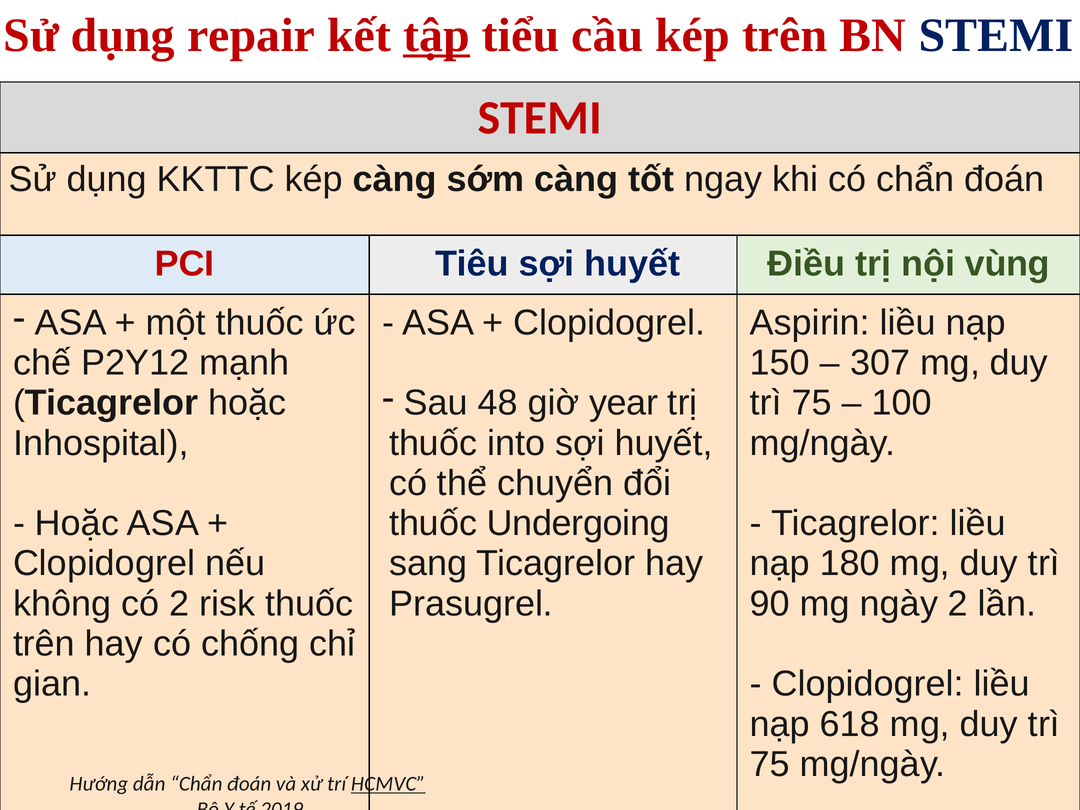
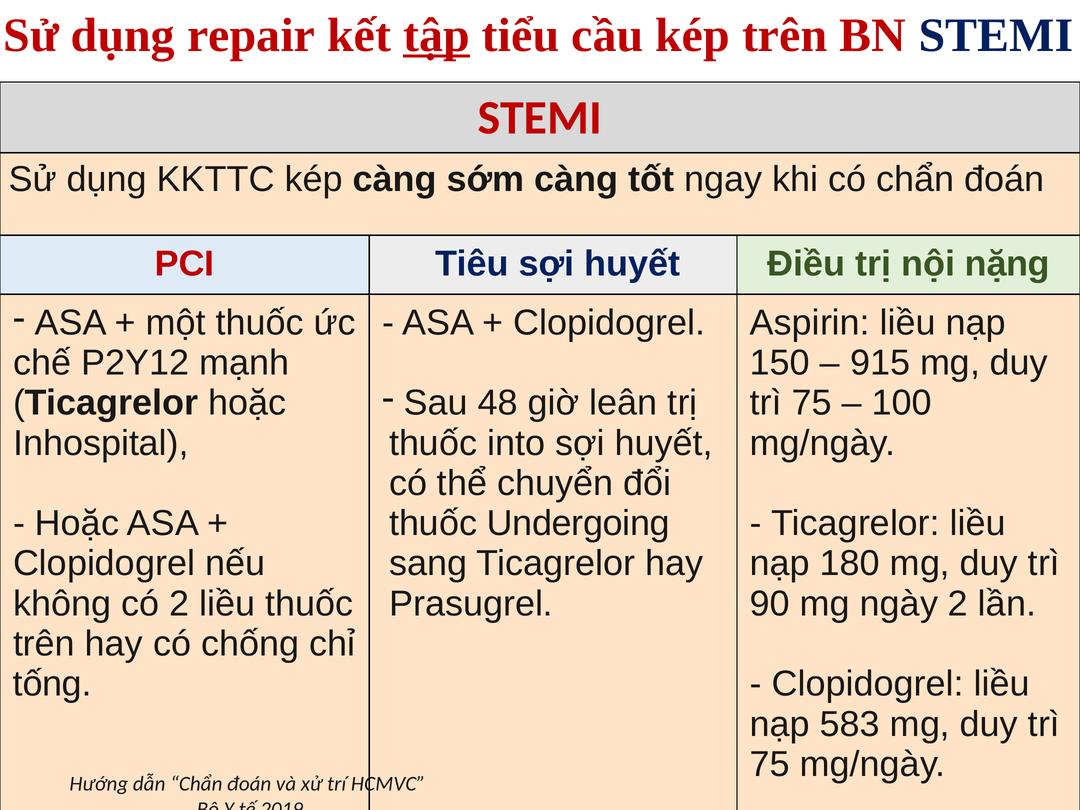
vùng: vùng -> nặng
307: 307 -> 915
year: year -> leân
2 risk: risk -> liều
gian: gian -> tống
618: 618 -> 583
HCMVC underline: present -> none
